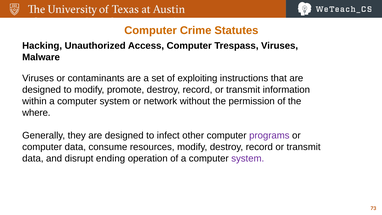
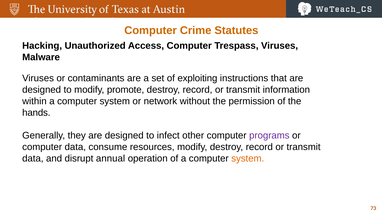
where: where -> hands
ending: ending -> annual
system at (248, 158) colour: purple -> orange
